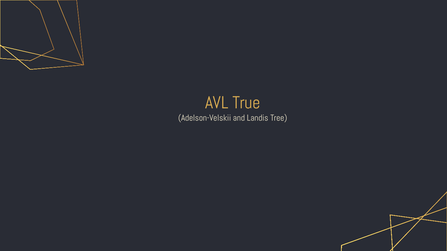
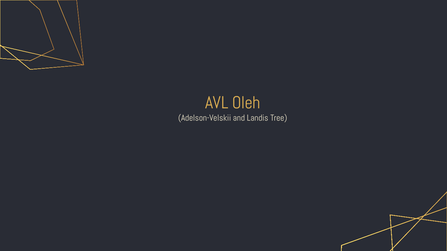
True: True -> Oleh
